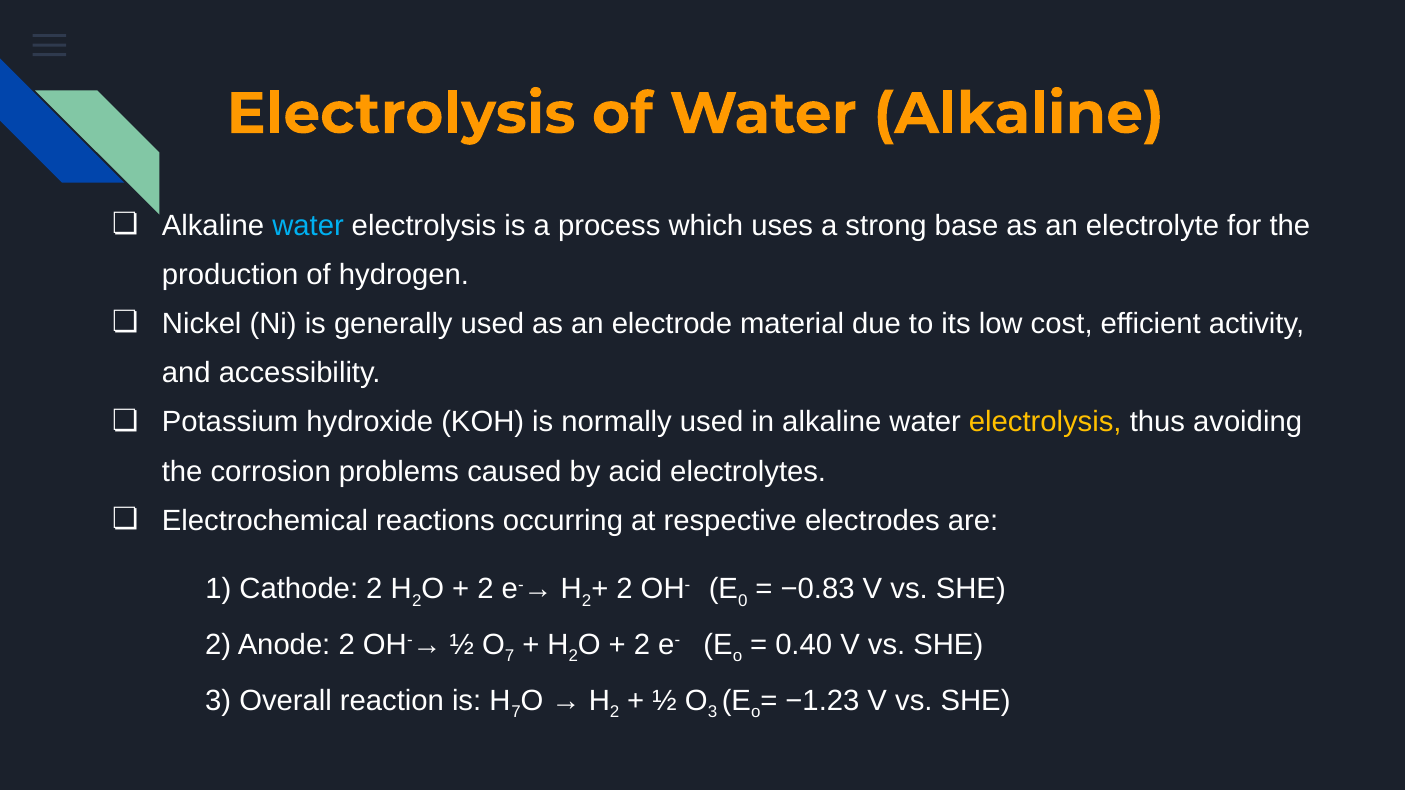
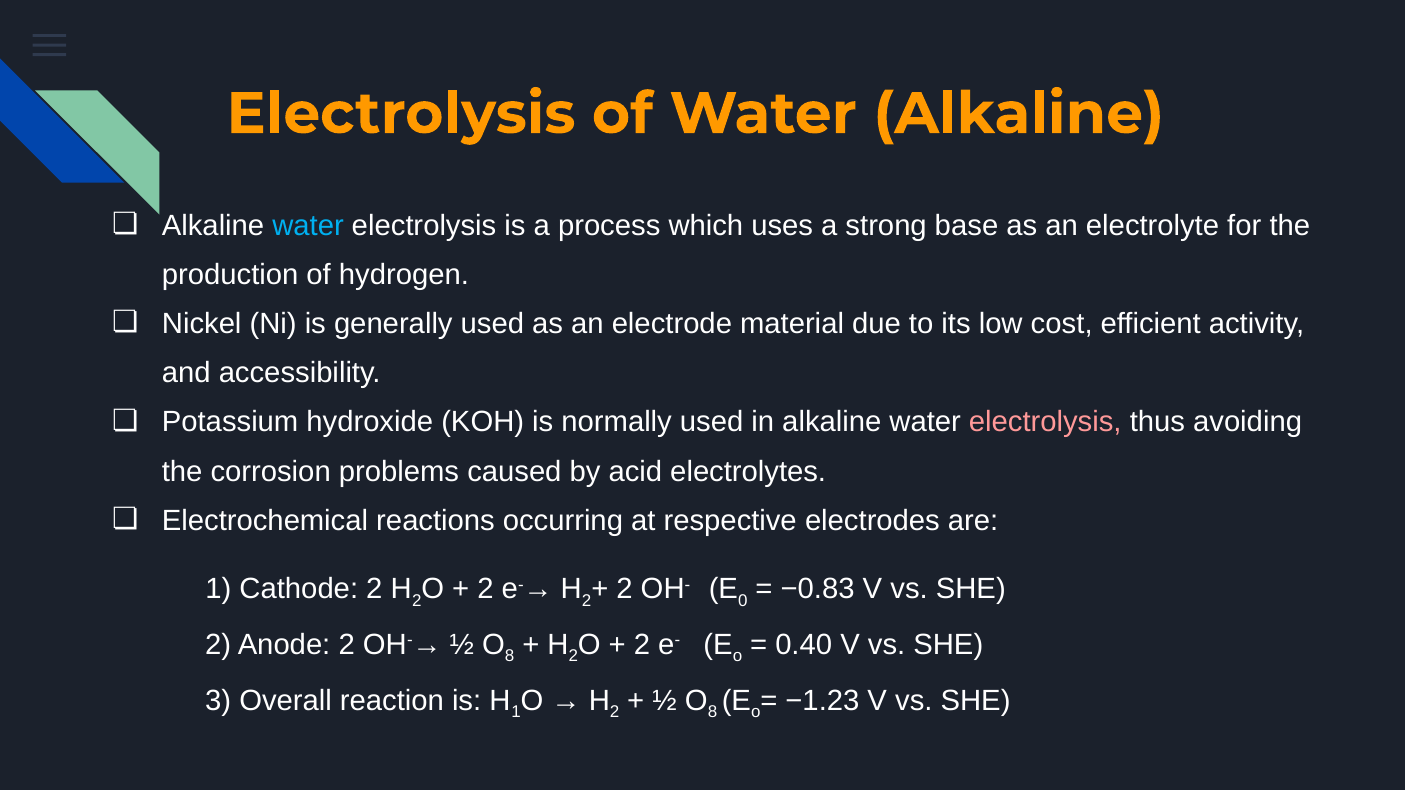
electrolysis at (1045, 422) colour: yellow -> pink
7 at (510, 657): 7 -> 8
7 at (516, 713): 7 -> 1
3 at (713, 713): 3 -> 8
